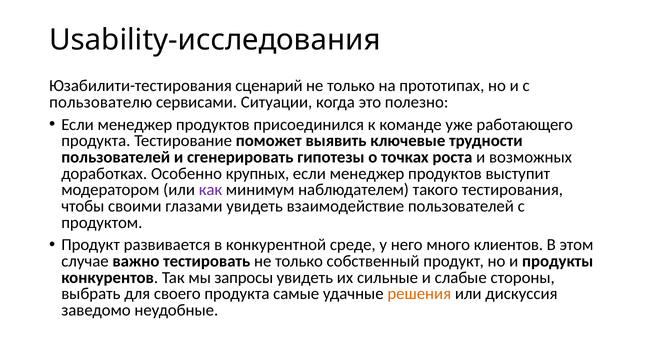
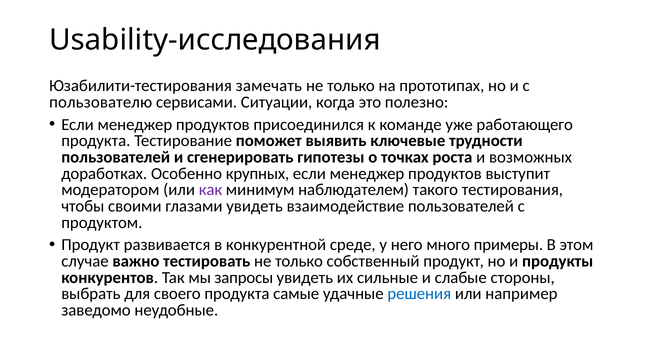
сценарий: сценарий -> замечать
клиентов: клиентов -> примеры
решения colour: orange -> blue
дискуссия: дискуссия -> например
